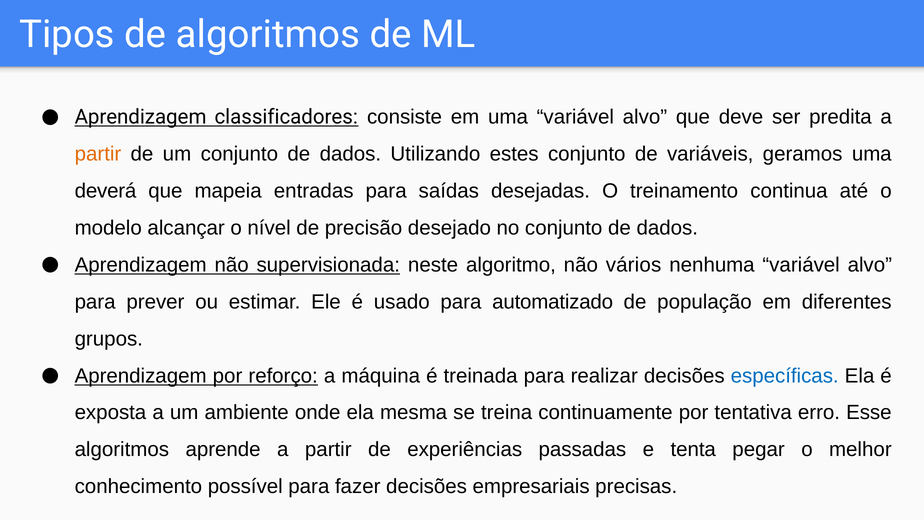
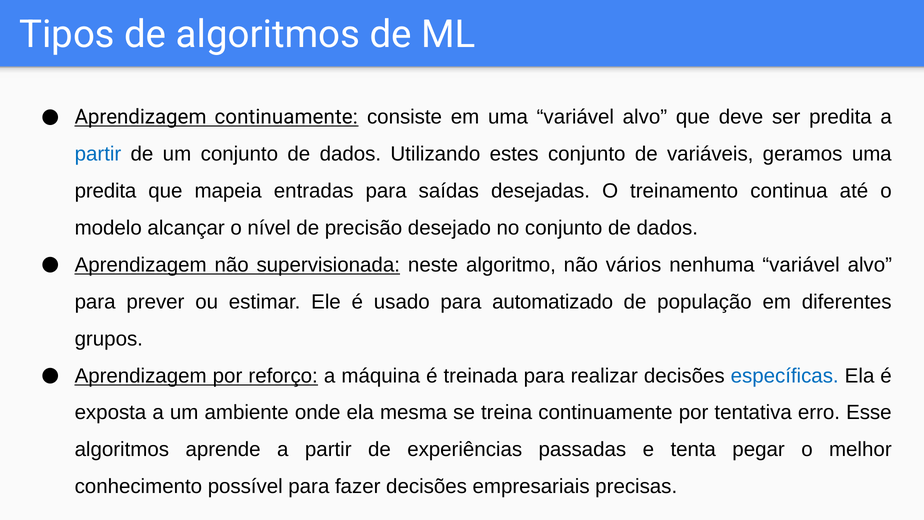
Aprendizagem classificadores: classificadores -> continuamente
partir at (98, 154) colour: orange -> blue
deverá at (106, 191): deverá -> predita
